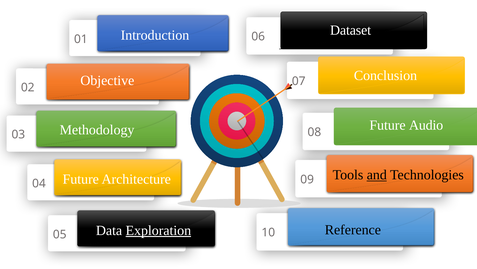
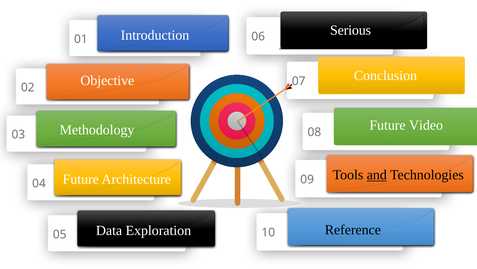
Dataset: Dataset -> Serious
Audio: Audio -> Video
Exploration underline: present -> none
